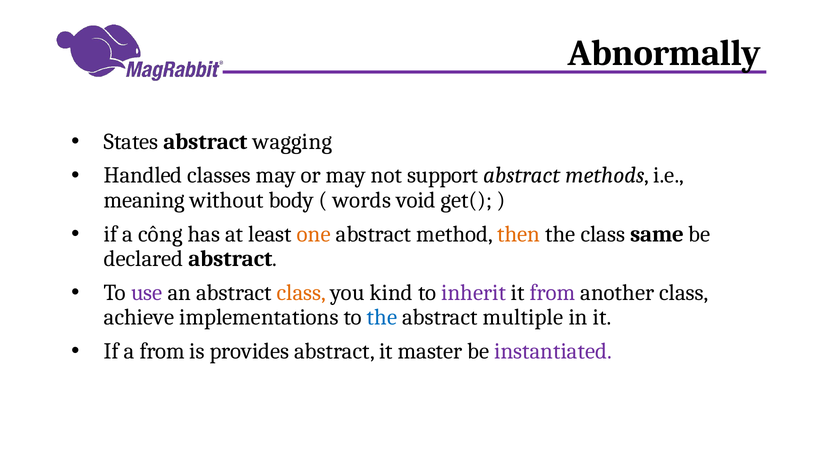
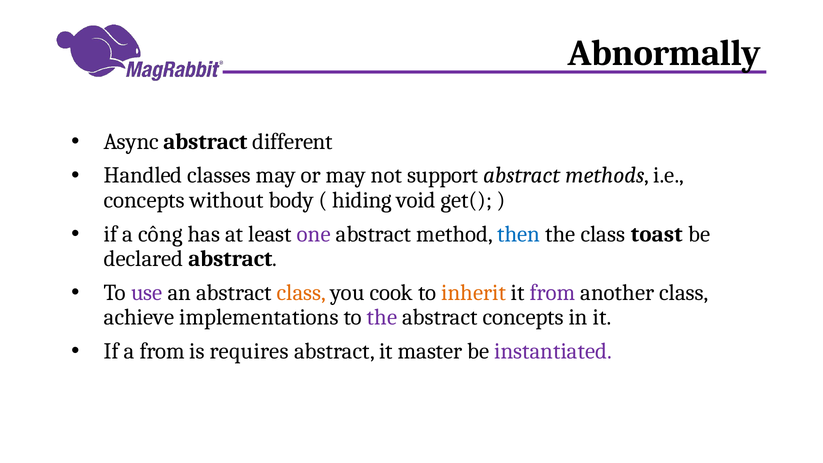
States: States -> Async
wagging: wagging -> different
meaning at (144, 200): meaning -> concepts
words: words -> hiding
one colour: orange -> purple
then colour: orange -> blue
same: same -> toast
kind: kind -> cook
inherit colour: purple -> orange
the at (382, 317) colour: blue -> purple
abstract multiple: multiple -> concepts
provides: provides -> requires
